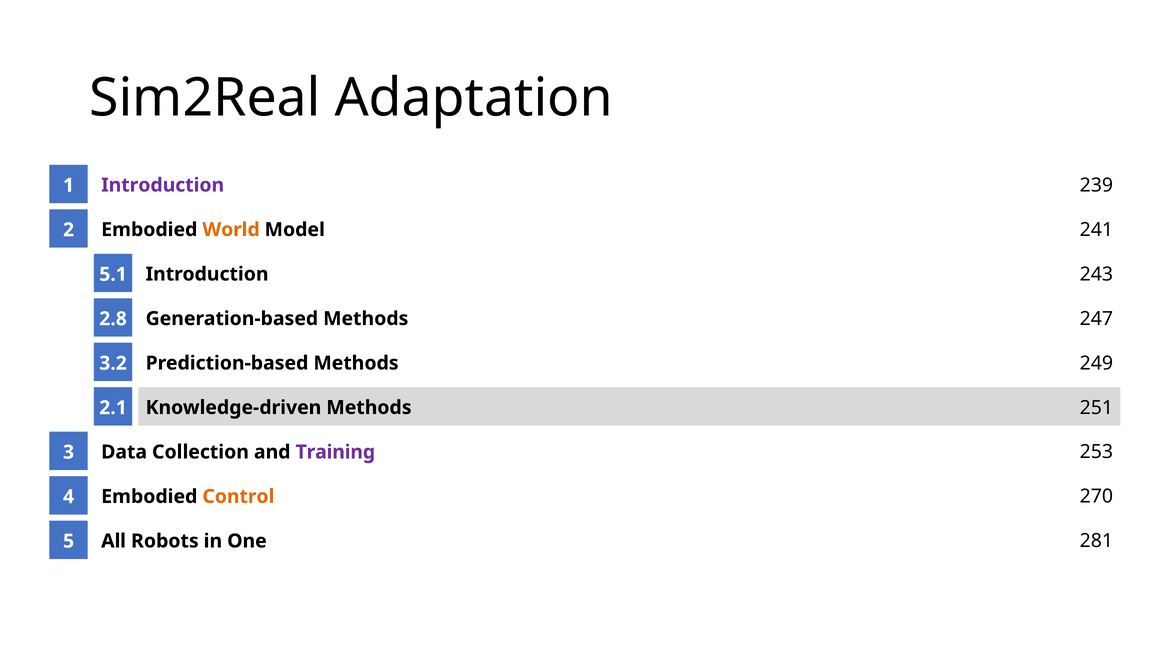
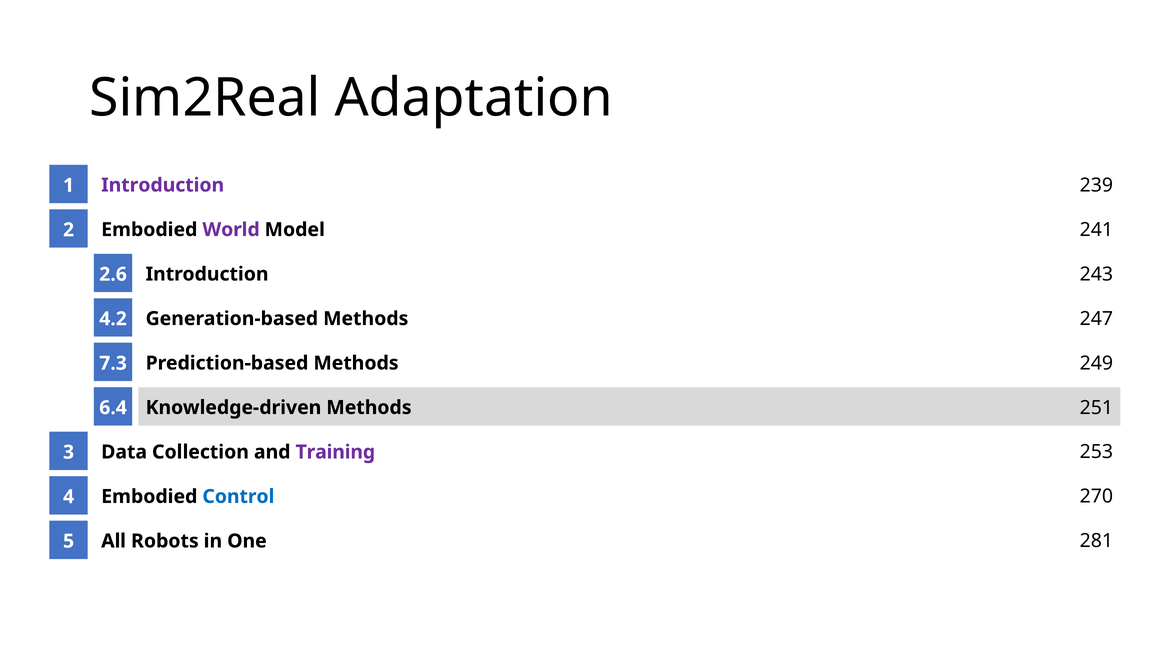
World colour: orange -> purple
5.1: 5.1 -> 2.6
2.8: 2.8 -> 4.2
3.2: 3.2 -> 7.3
2.1: 2.1 -> 6.4
Control colour: orange -> blue
